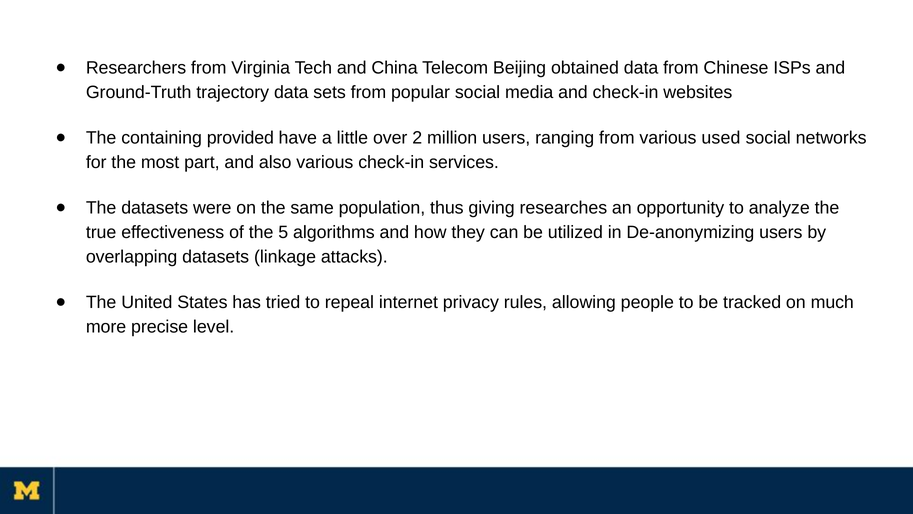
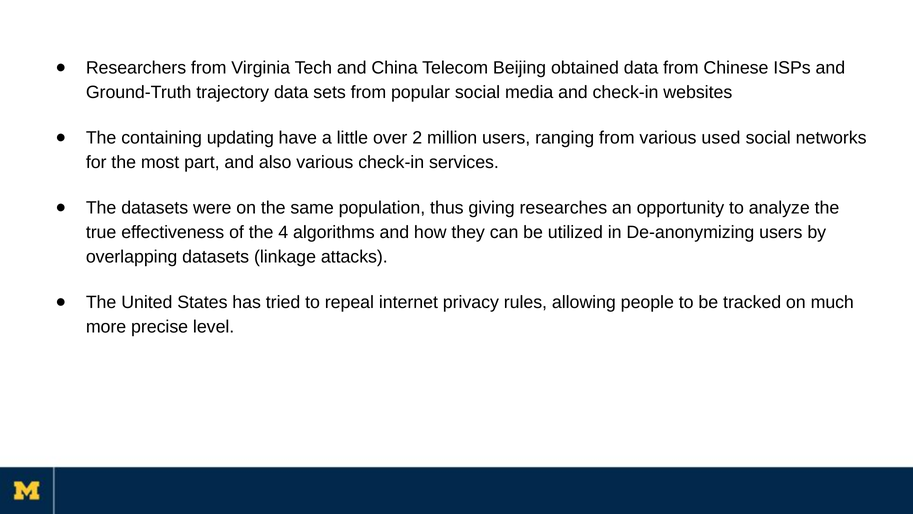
provided: provided -> updating
5: 5 -> 4
